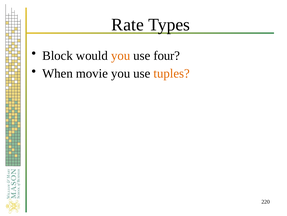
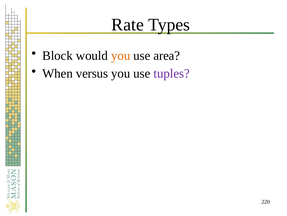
four: four -> area
movie: movie -> versus
tuples colour: orange -> purple
